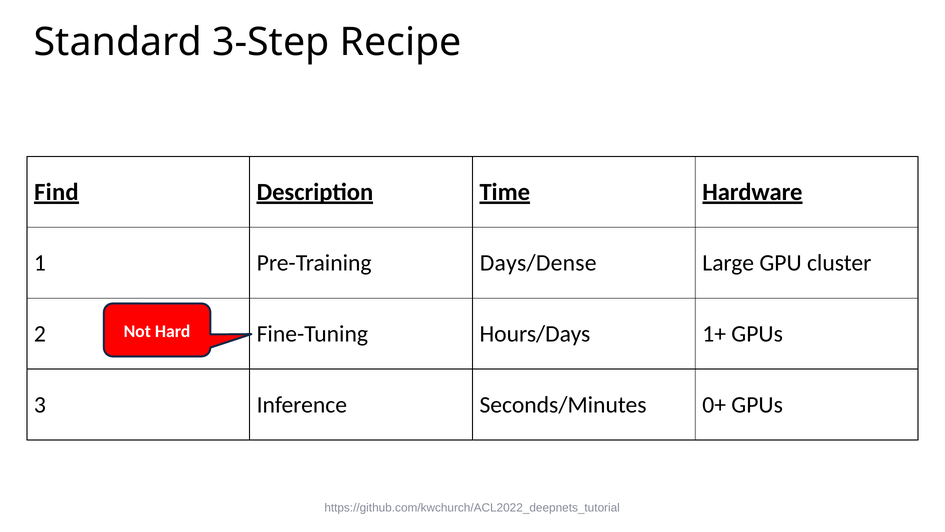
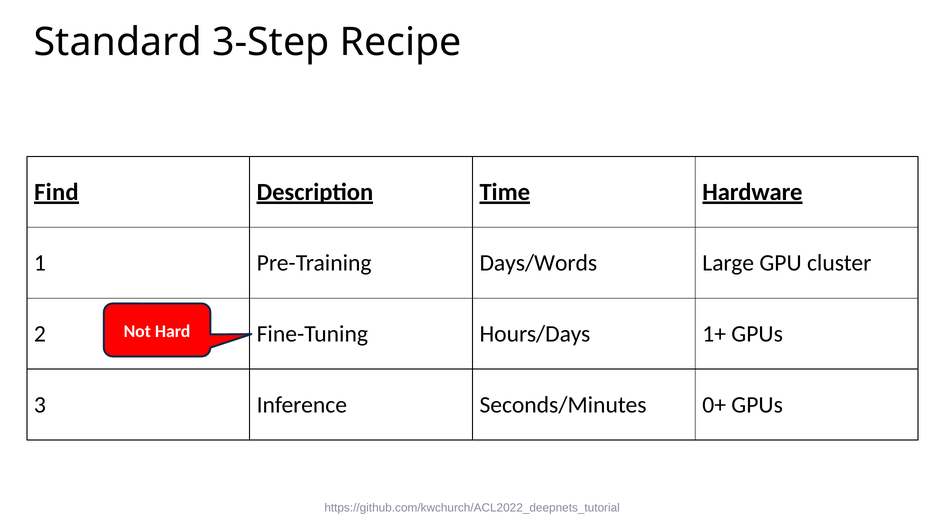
Days/Dense: Days/Dense -> Days/Words
